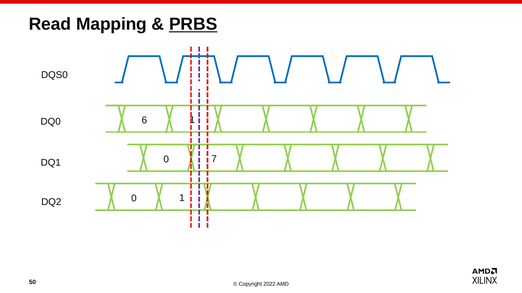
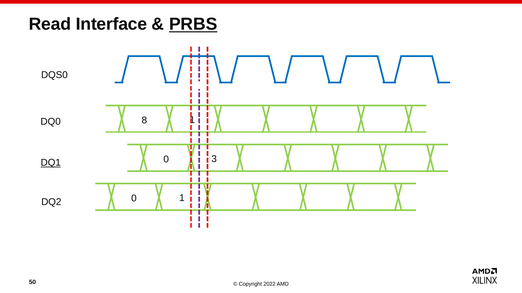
Mapping: Mapping -> Interface
6: 6 -> 8
7: 7 -> 3
DQ1 underline: none -> present
